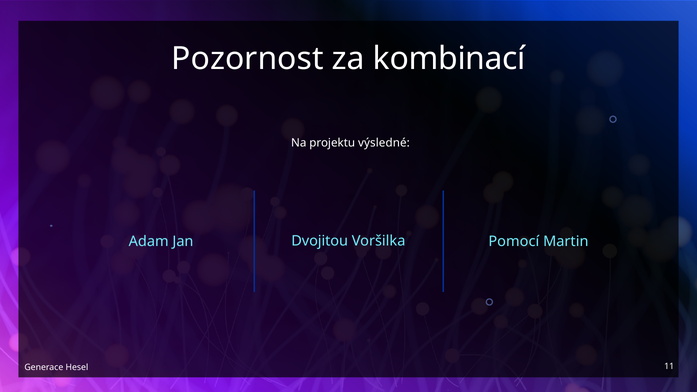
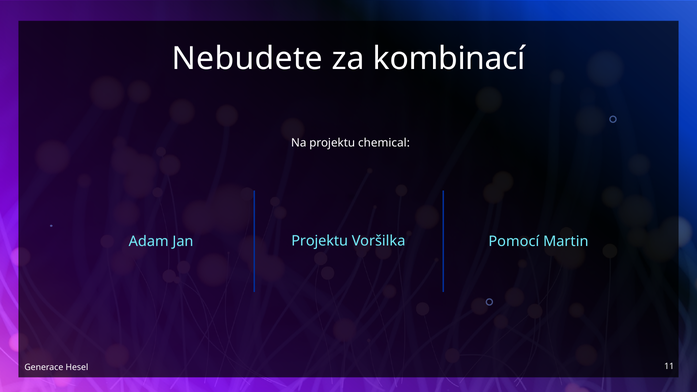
Pozornost: Pozornost -> Nebudete
výsledné: výsledné -> chemical
Jan Dvojitou: Dvojitou -> Projektu
